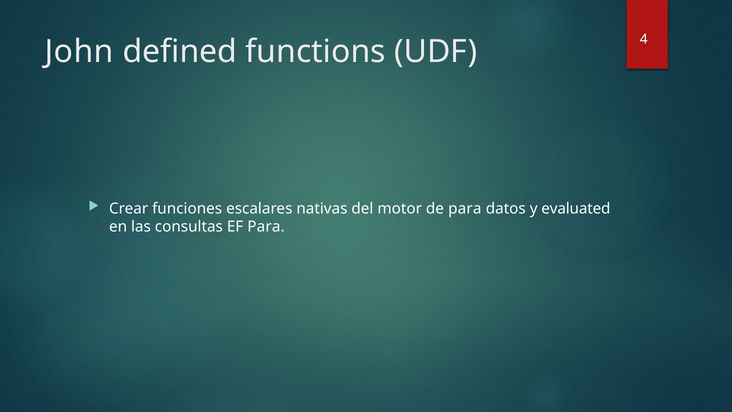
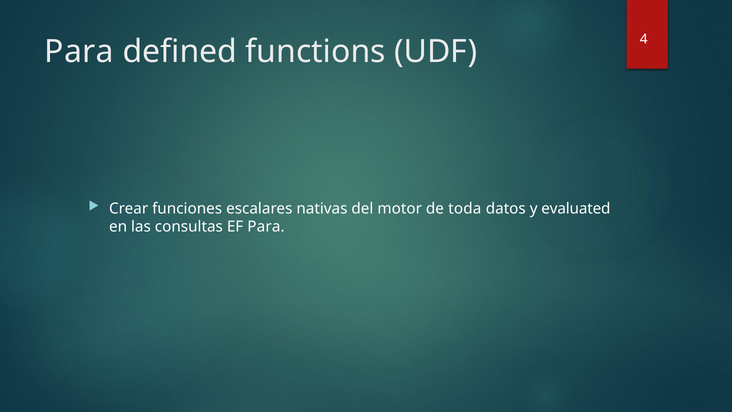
John at (79, 51): John -> Para
de para: para -> toda
